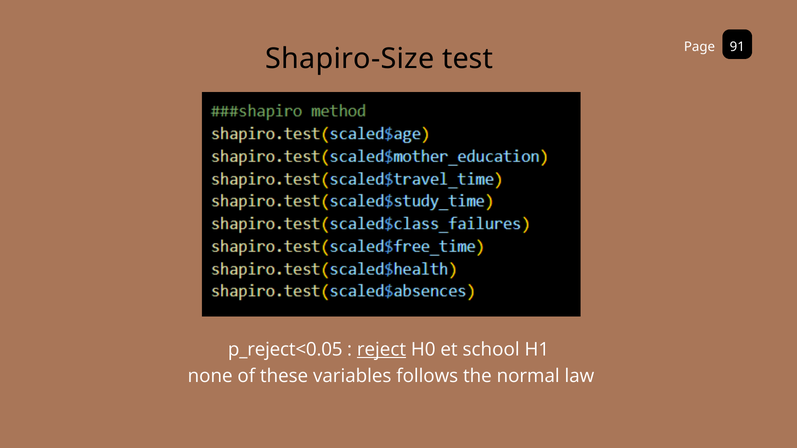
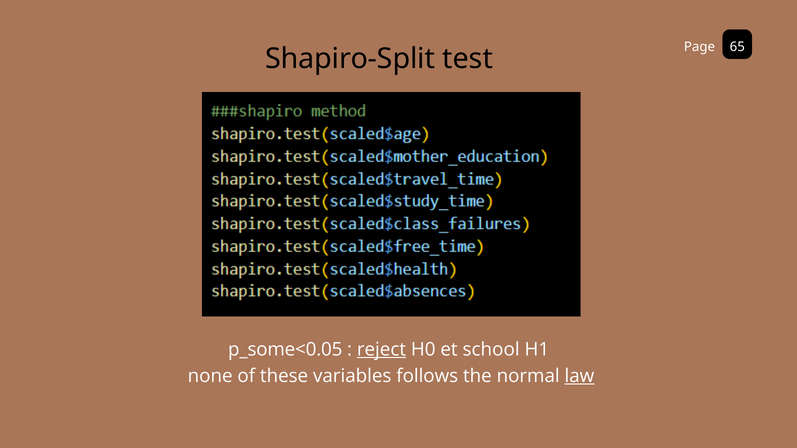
91: 91 -> 65
Shapiro-Size: Shapiro-Size -> Shapiro-Split
p_reject<0.05: p_reject<0.05 -> p_some<0.05
law underline: none -> present
